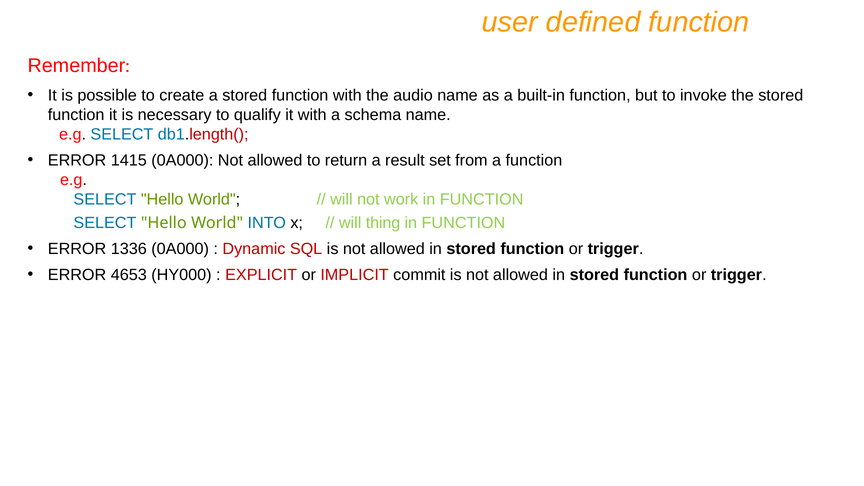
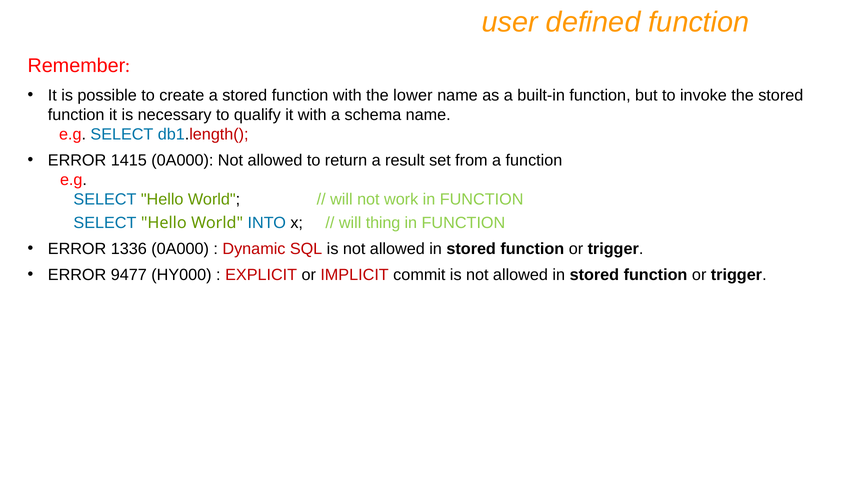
audio: audio -> lower
4653: 4653 -> 9477
